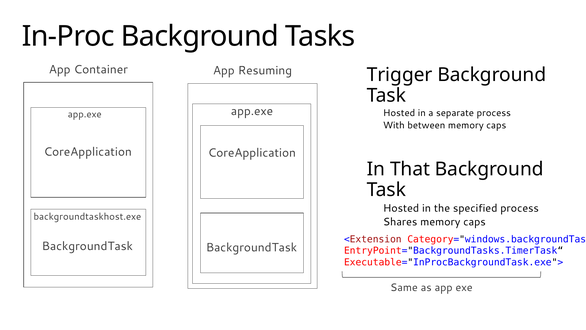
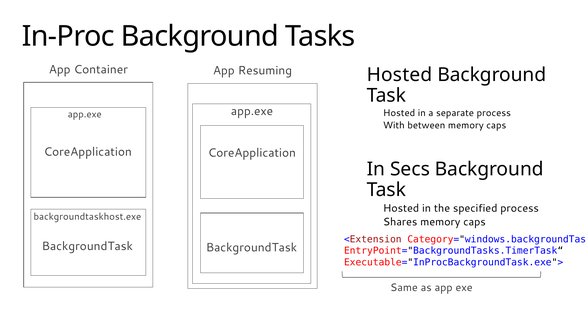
Trigger at (400, 75): Trigger -> Hosted
That: That -> Secs
